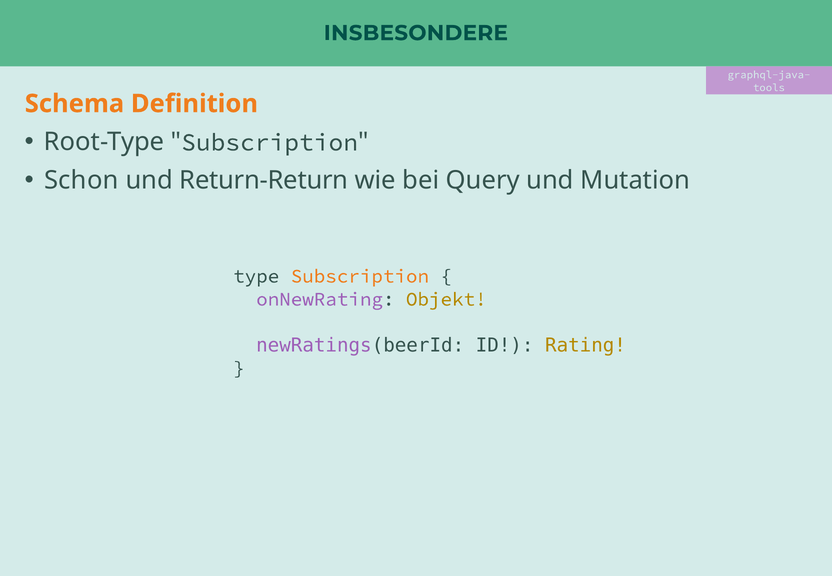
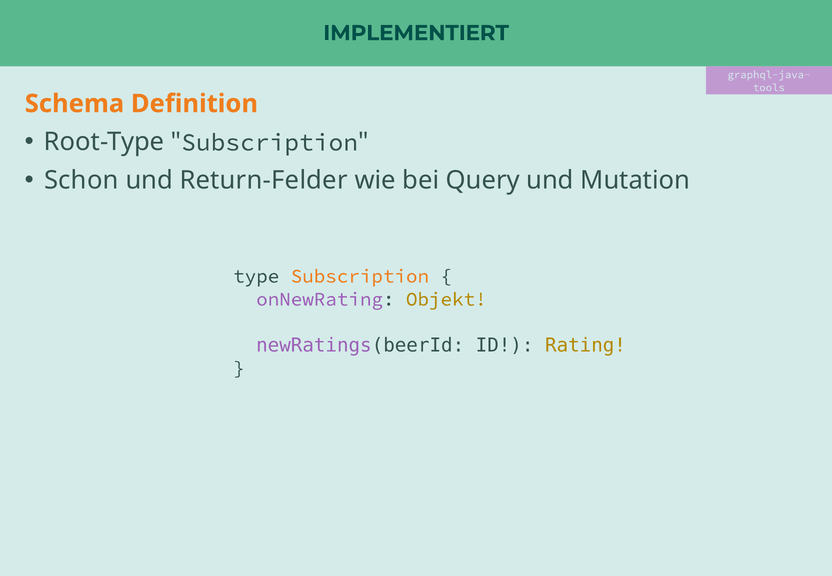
INSBESONDERE: INSBESONDERE -> IMPLEMENTIERT
Return-Return: Return-Return -> Return-Felder
